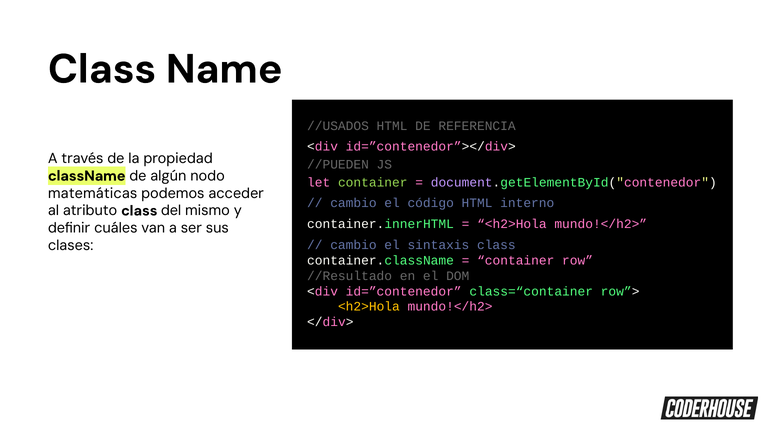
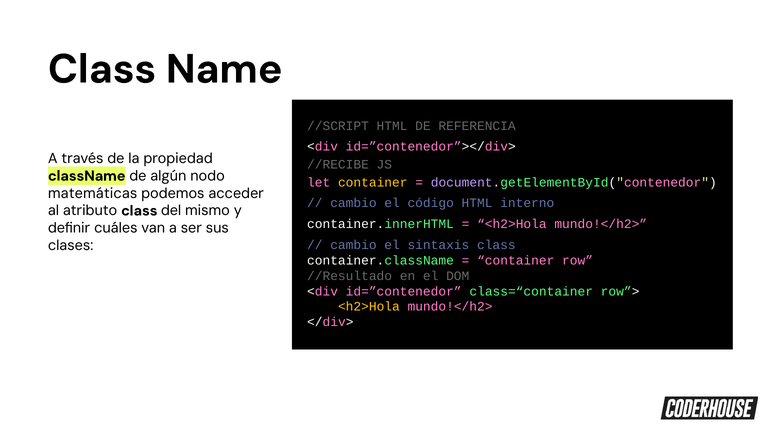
//USADOS: //USADOS -> //SCRIPT
//PUEDEN: //PUEDEN -> //RECIBE
container at (373, 182) colour: light green -> yellow
